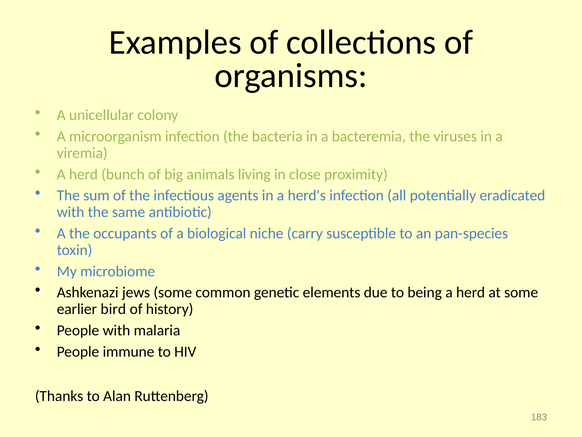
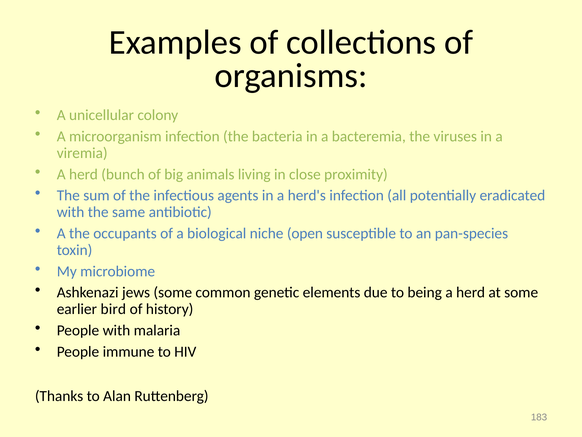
carry: carry -> open
